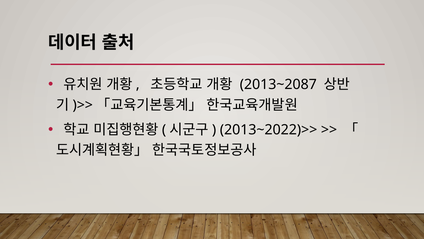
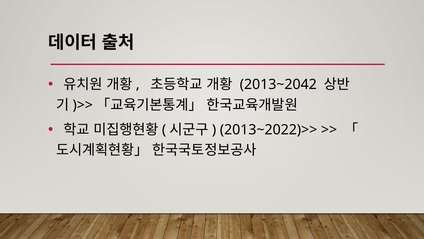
2013~2087: 2013~2087 -> 2013~2042
